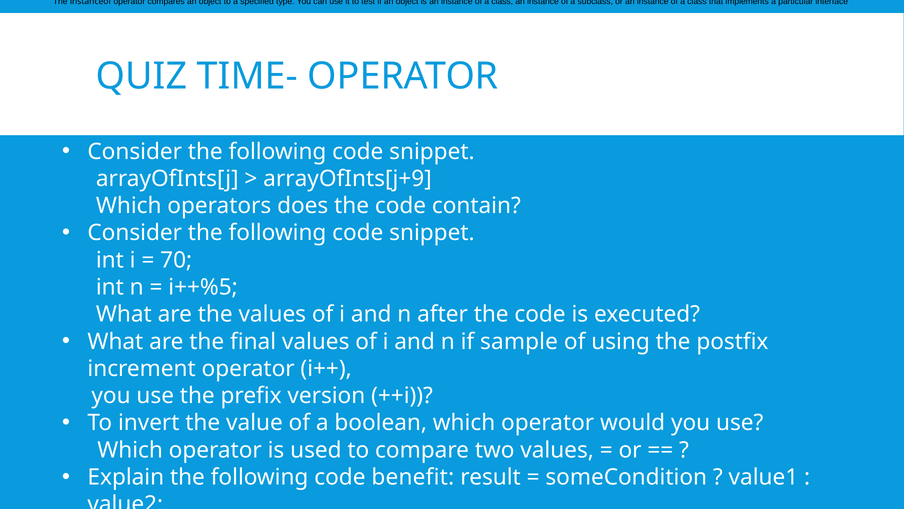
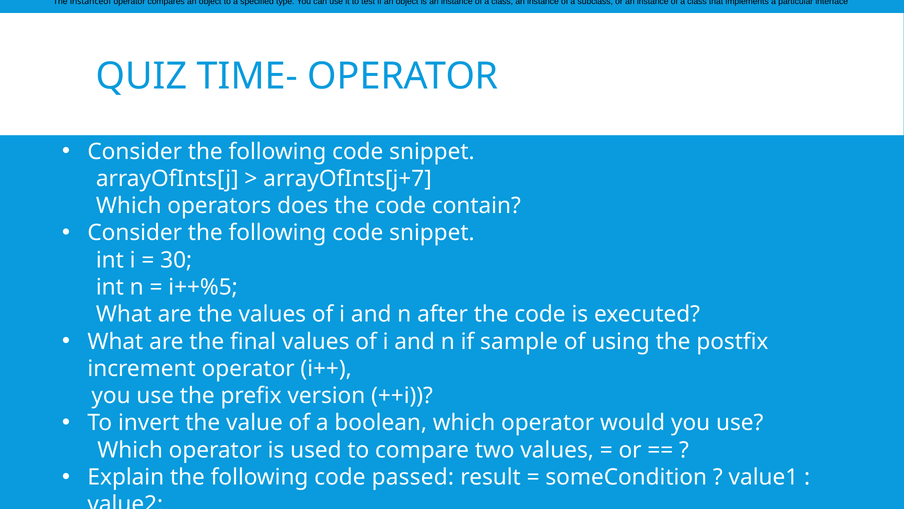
arrayOfInts[j+9: arrayOfInts[j+9 -> arrayOfInts[j+7
70: 70 -> 30
benefit: benefit -> passed
